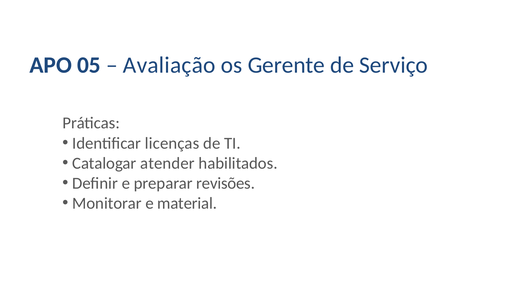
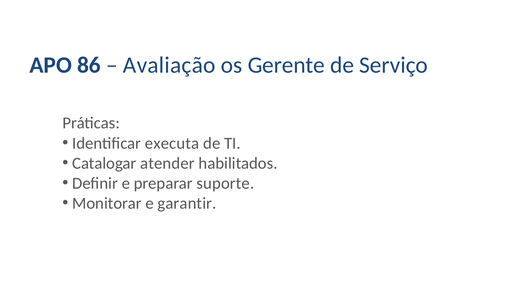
05: 05 -> 86
licenças: licenças -> executa
revisões: revisões -> suporte
material: material -> garantir
